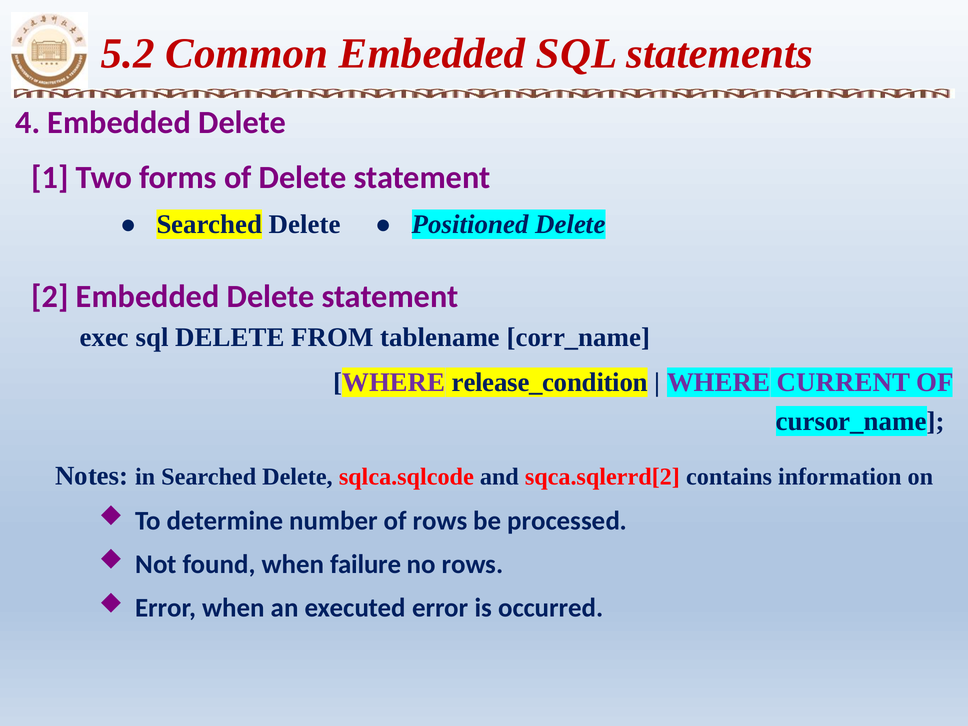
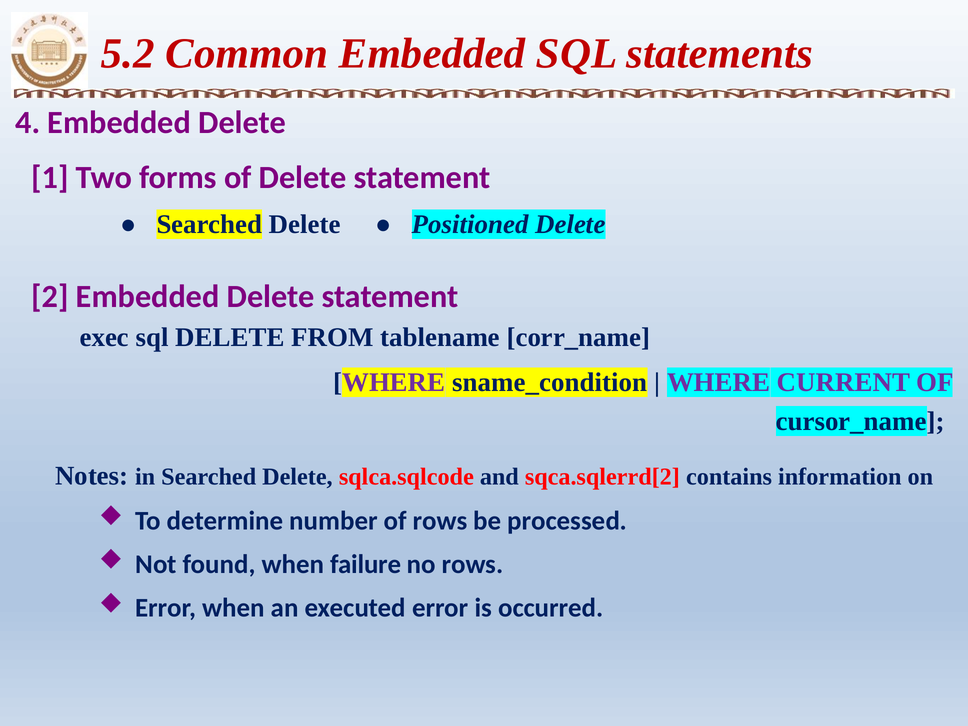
release_condition: release_condition -> sname_condition
